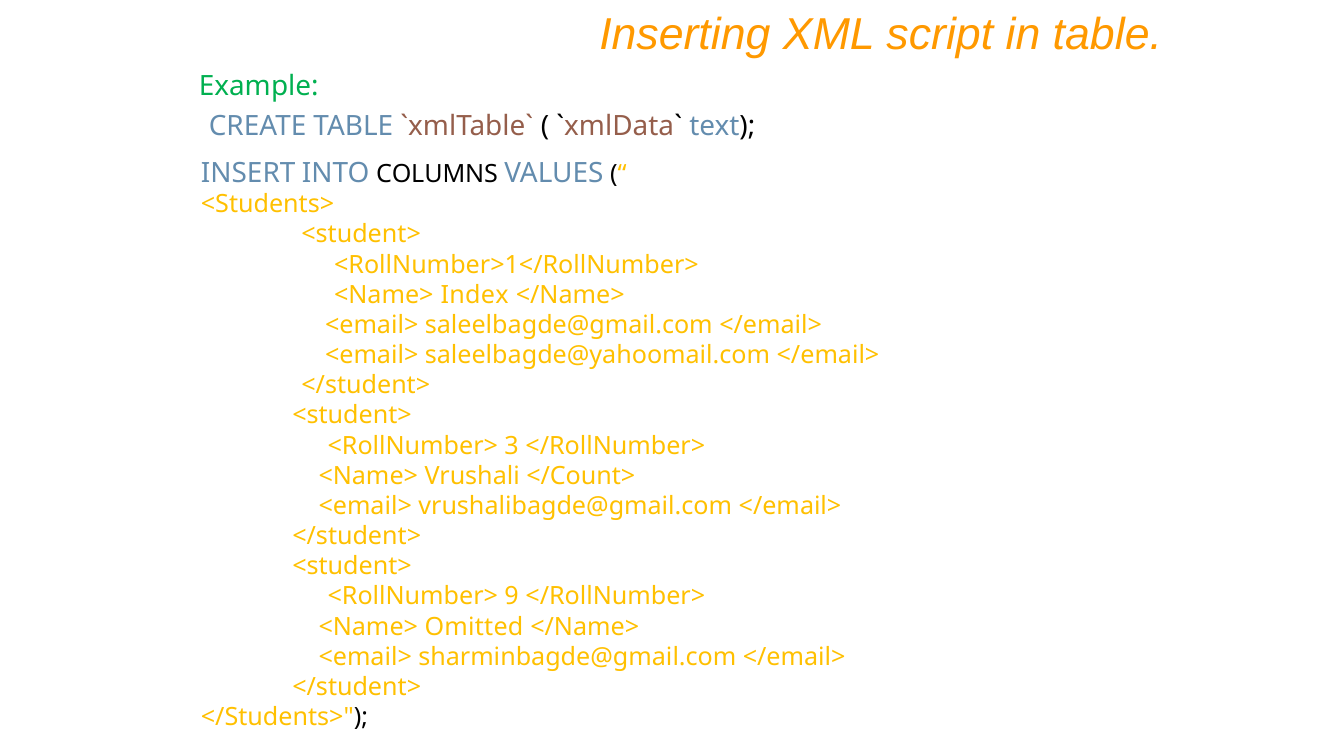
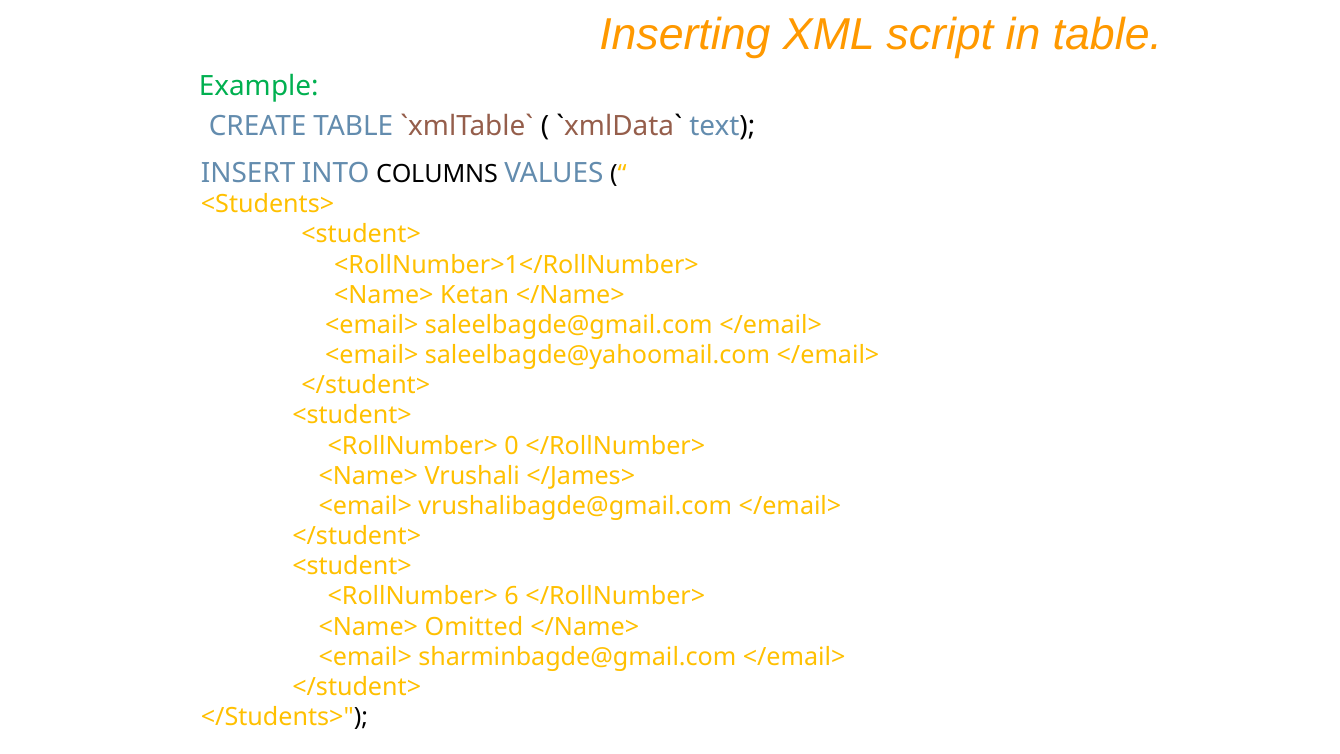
Index: Index -> Ketan
3: 3 -> 0
</Count>: </Count> -> </James>
9: 9 -> 6
